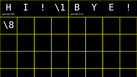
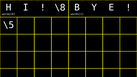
\1: \1 -> \8
\8: \8 -> \5
